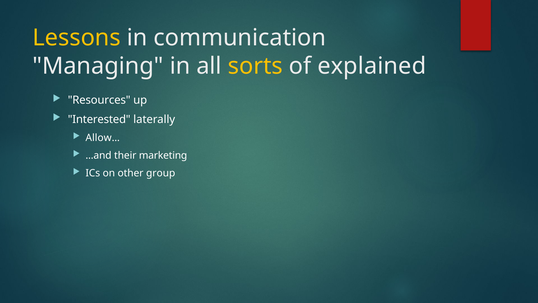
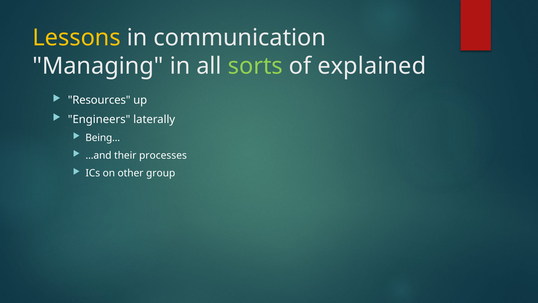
sorts colour: yellow -> light green
Interested: Interested -> Engineers
Allow…: Allow… -> Being…
marketing: marketing -> processes
